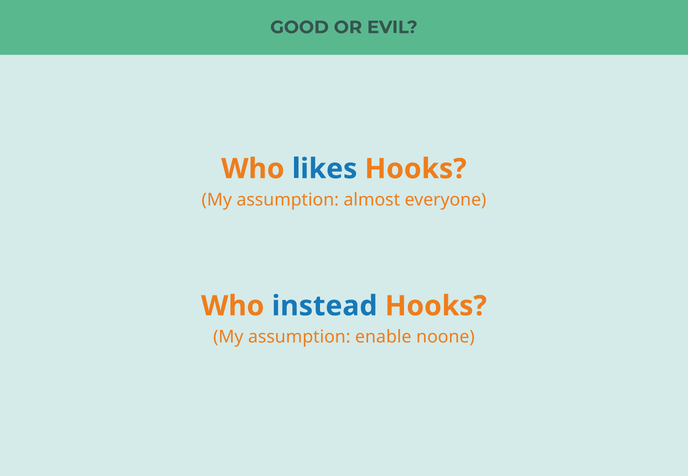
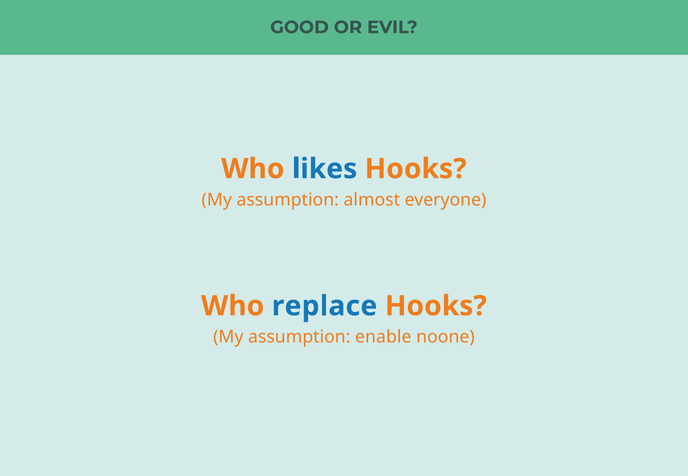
instead: instead -> replace
